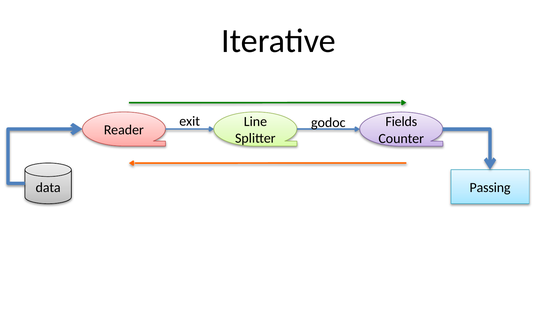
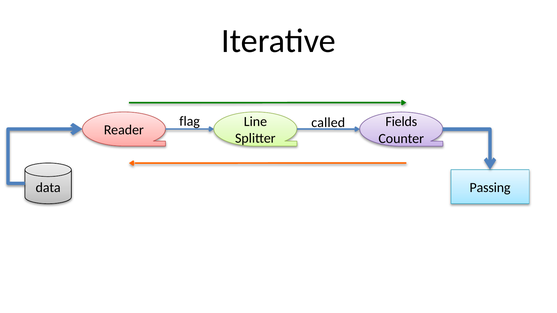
exit: exit -> flag
godoc: godoc -> called
